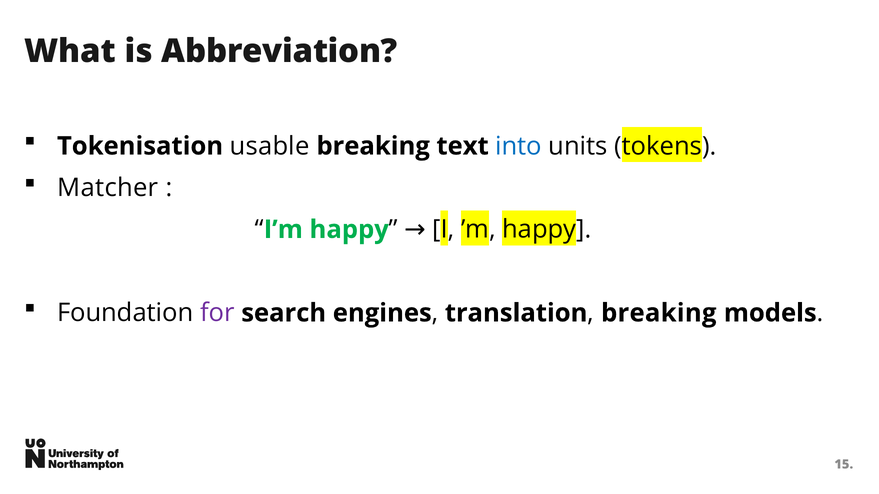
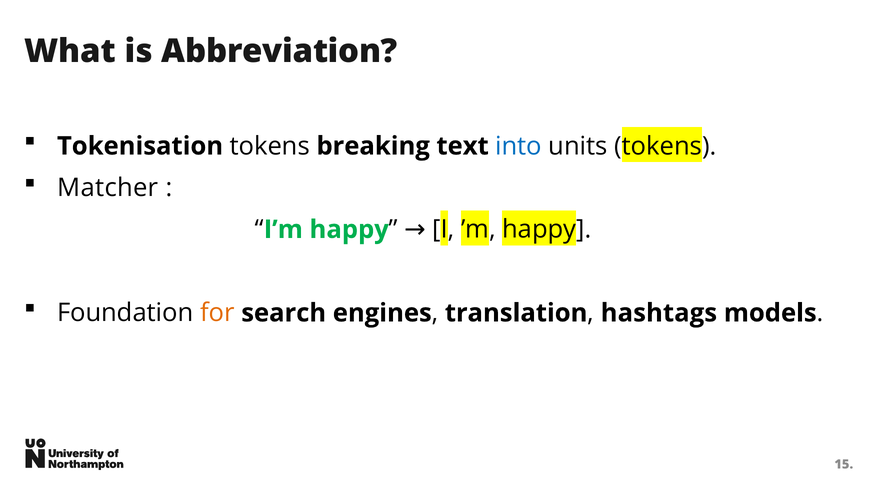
Tokenisation usable: usable -> tokens
for colour: purple -> orange
translation breaking: breaking -> hashtags
